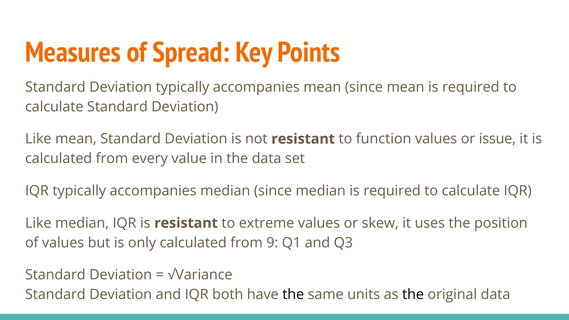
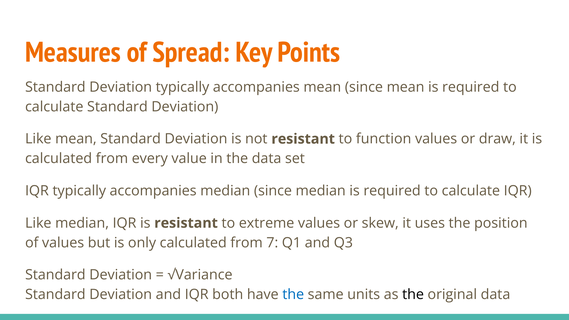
issue: issue -> draw
9: 9 -> 7
the at (293, 295) colour: black -> blue
